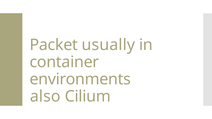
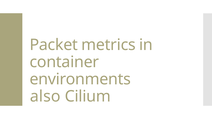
usually: usually -> metrics
